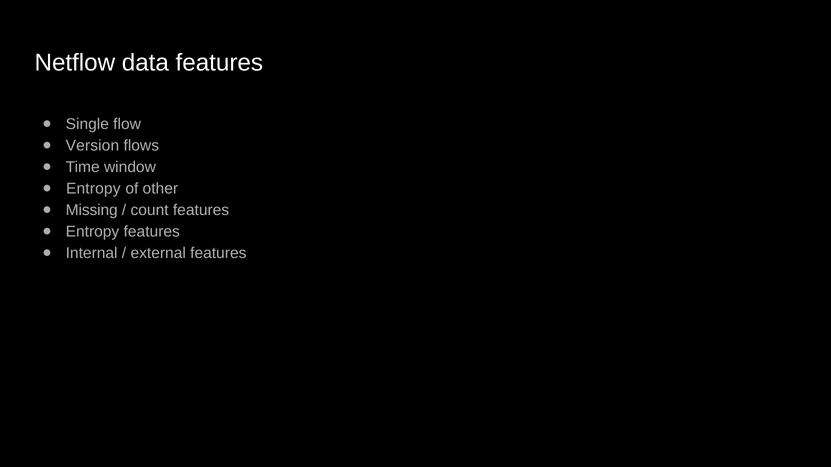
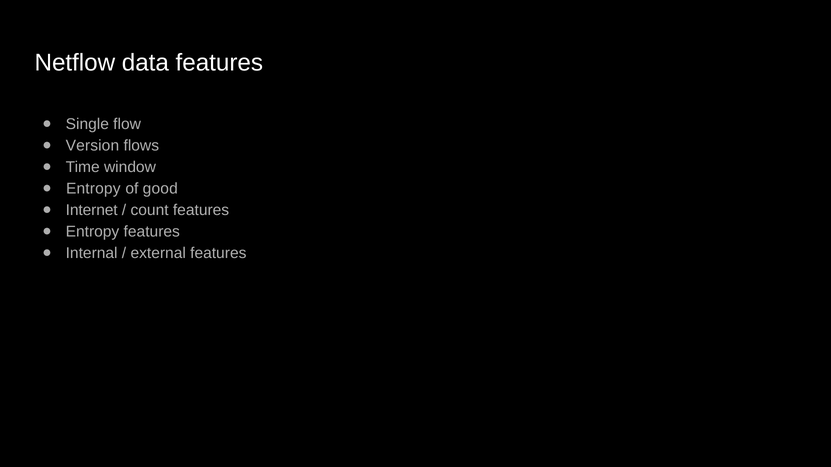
other: other -> good
Missing: Missing -> Internet
